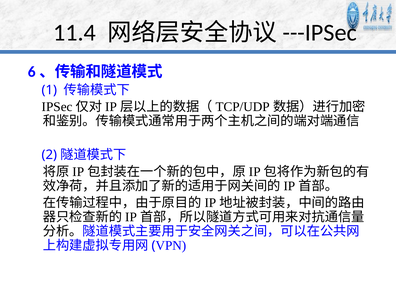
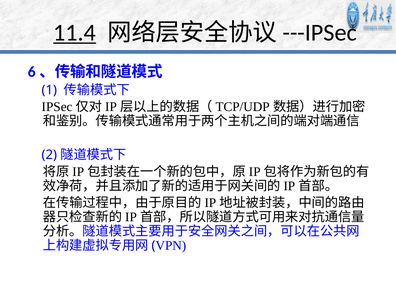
11.4 underline: none -> present
